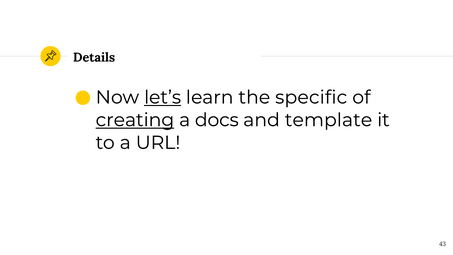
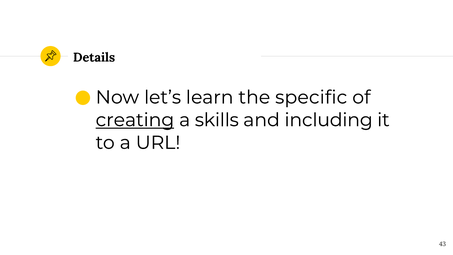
let’s underline: present -> none
docs: docs -> skills
template: template -> including
